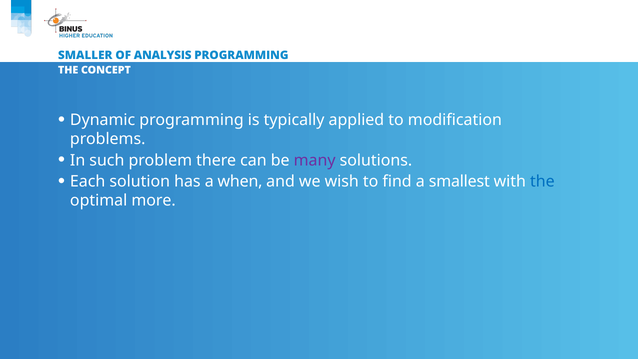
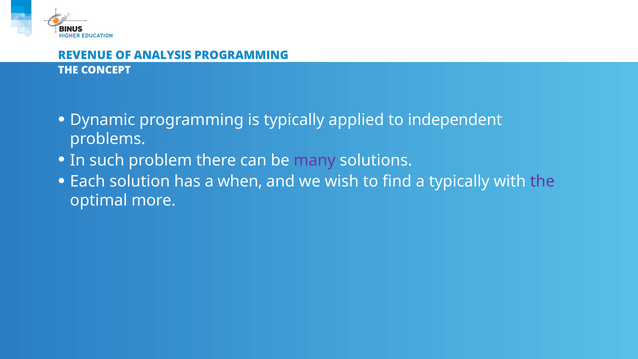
SMALLER: SMALLER -> REVENUE
modification: modification -> independent
a smallest: smallest -> typically
the at (542, 181) colour: blue -> purple
